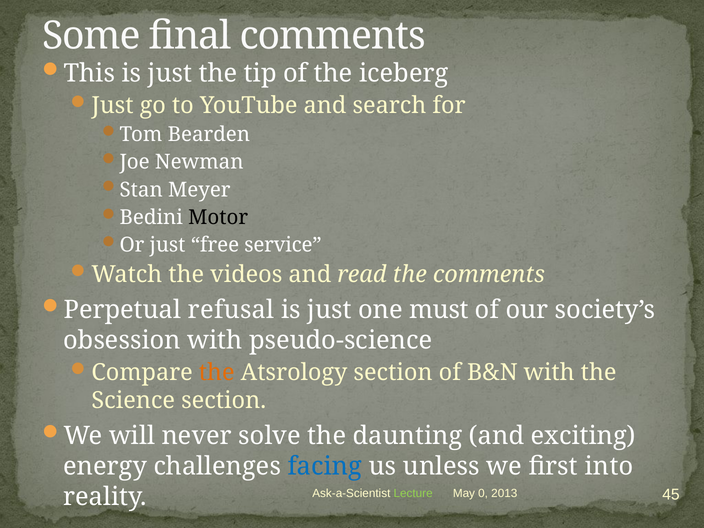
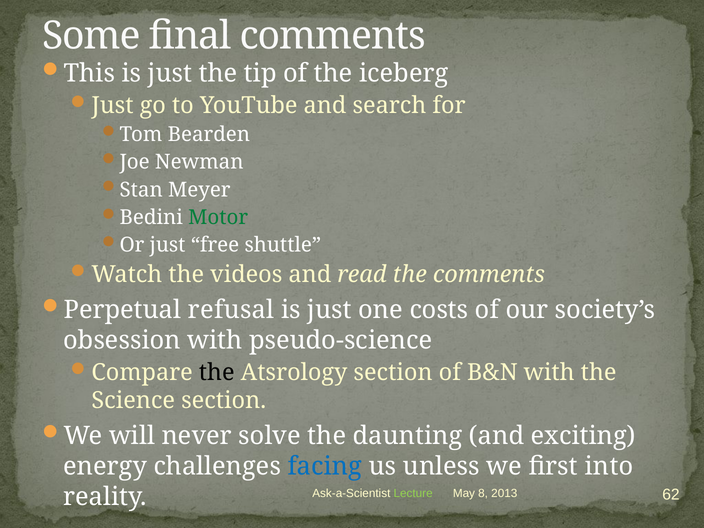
Motor colour: black -> green
service: service -> shuttle
must: must -> costs
the at (217, 372) colour: orange -> black
0: 0 -> 8
45: 45 -> 62
